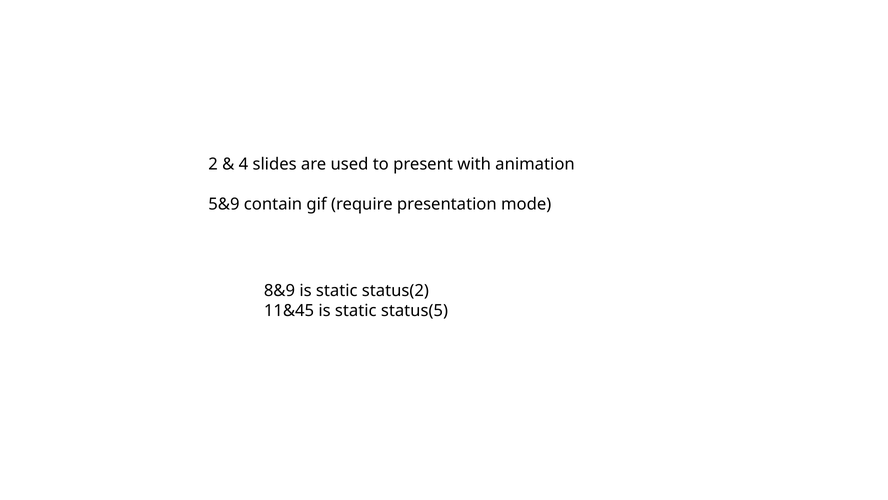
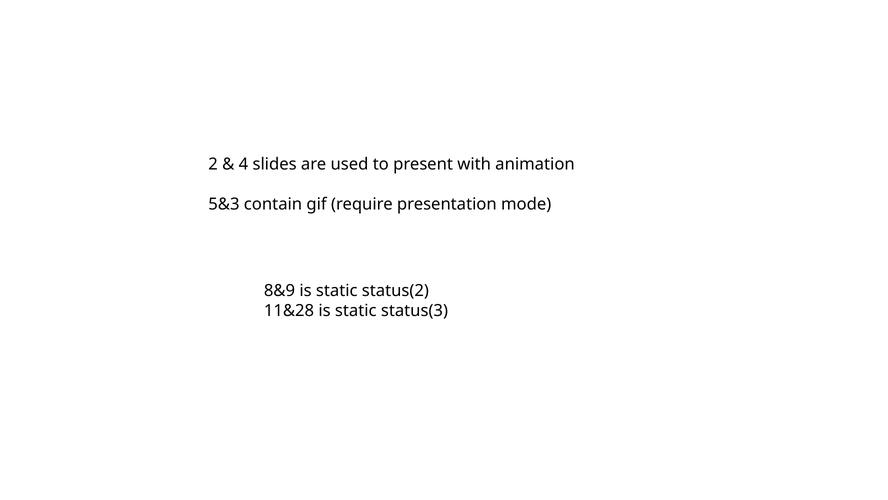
5&9: 5&9 -> 5&3
11&45: 11&45 -> 11&28
status(5: status(5 -> status(3
